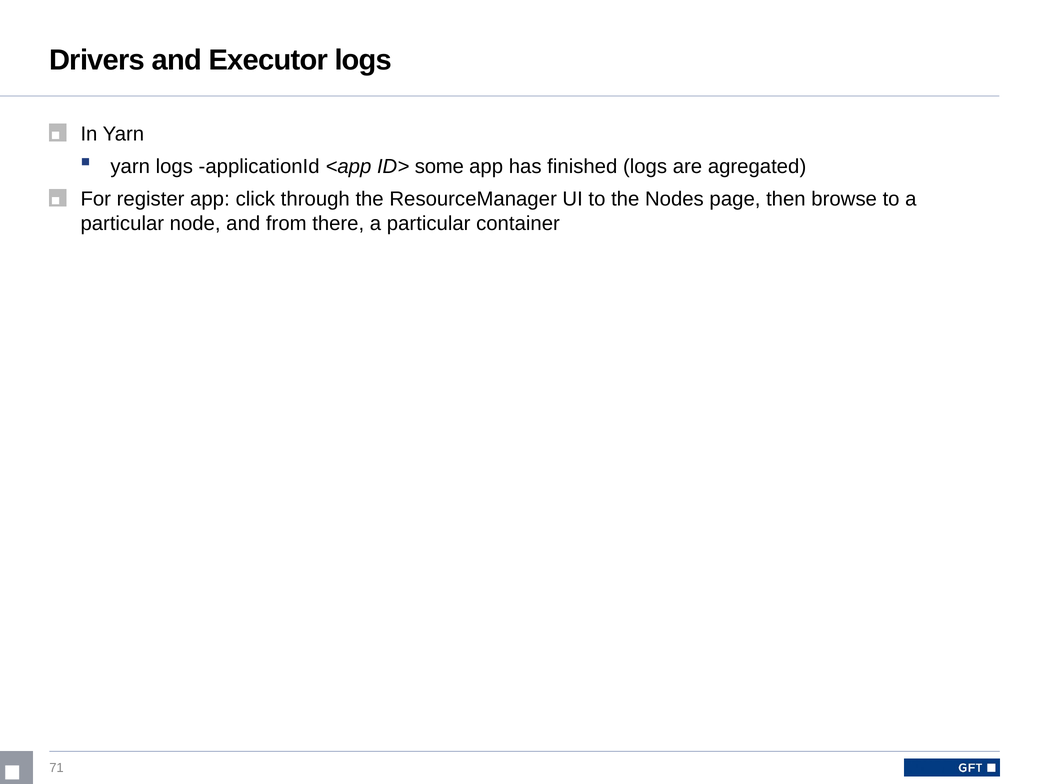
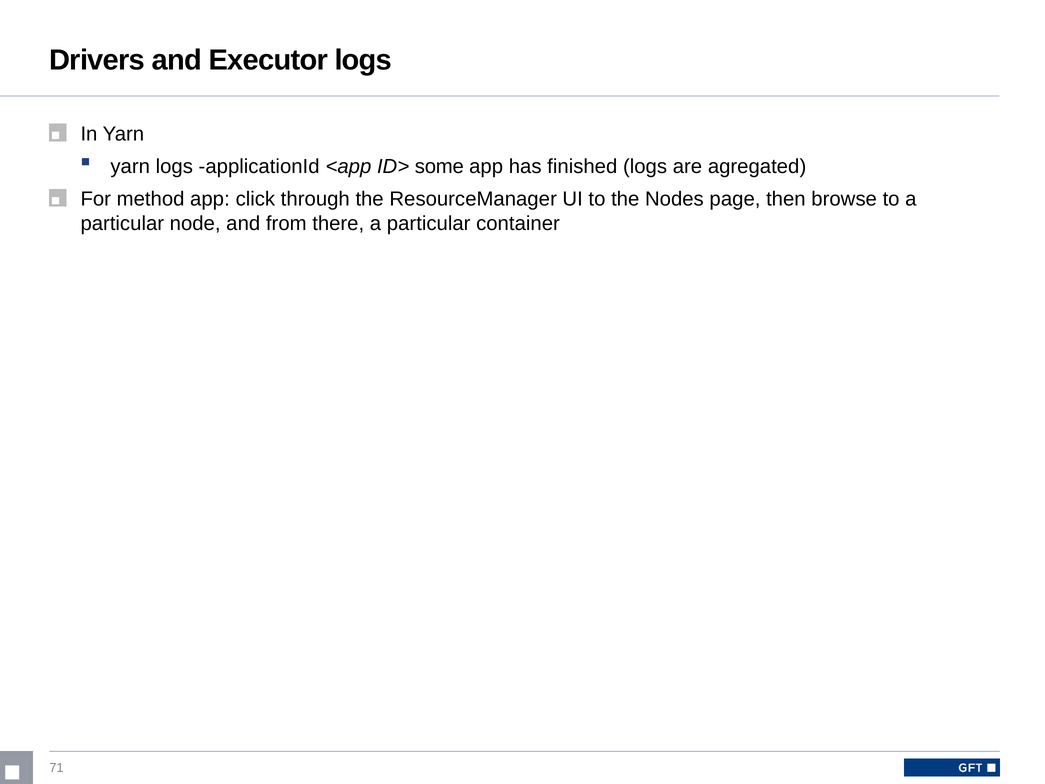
register: register -> method
